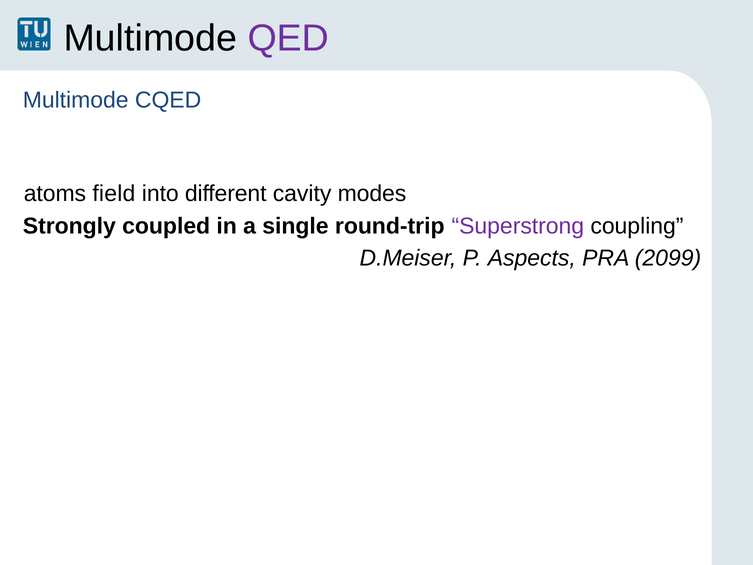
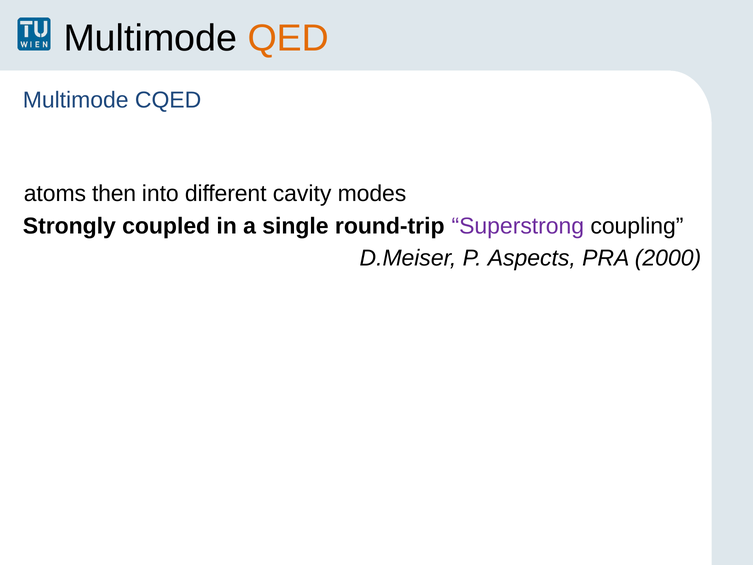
QED colour: purple -> orange
field: field -> then
2099: 2099 -> 2000
